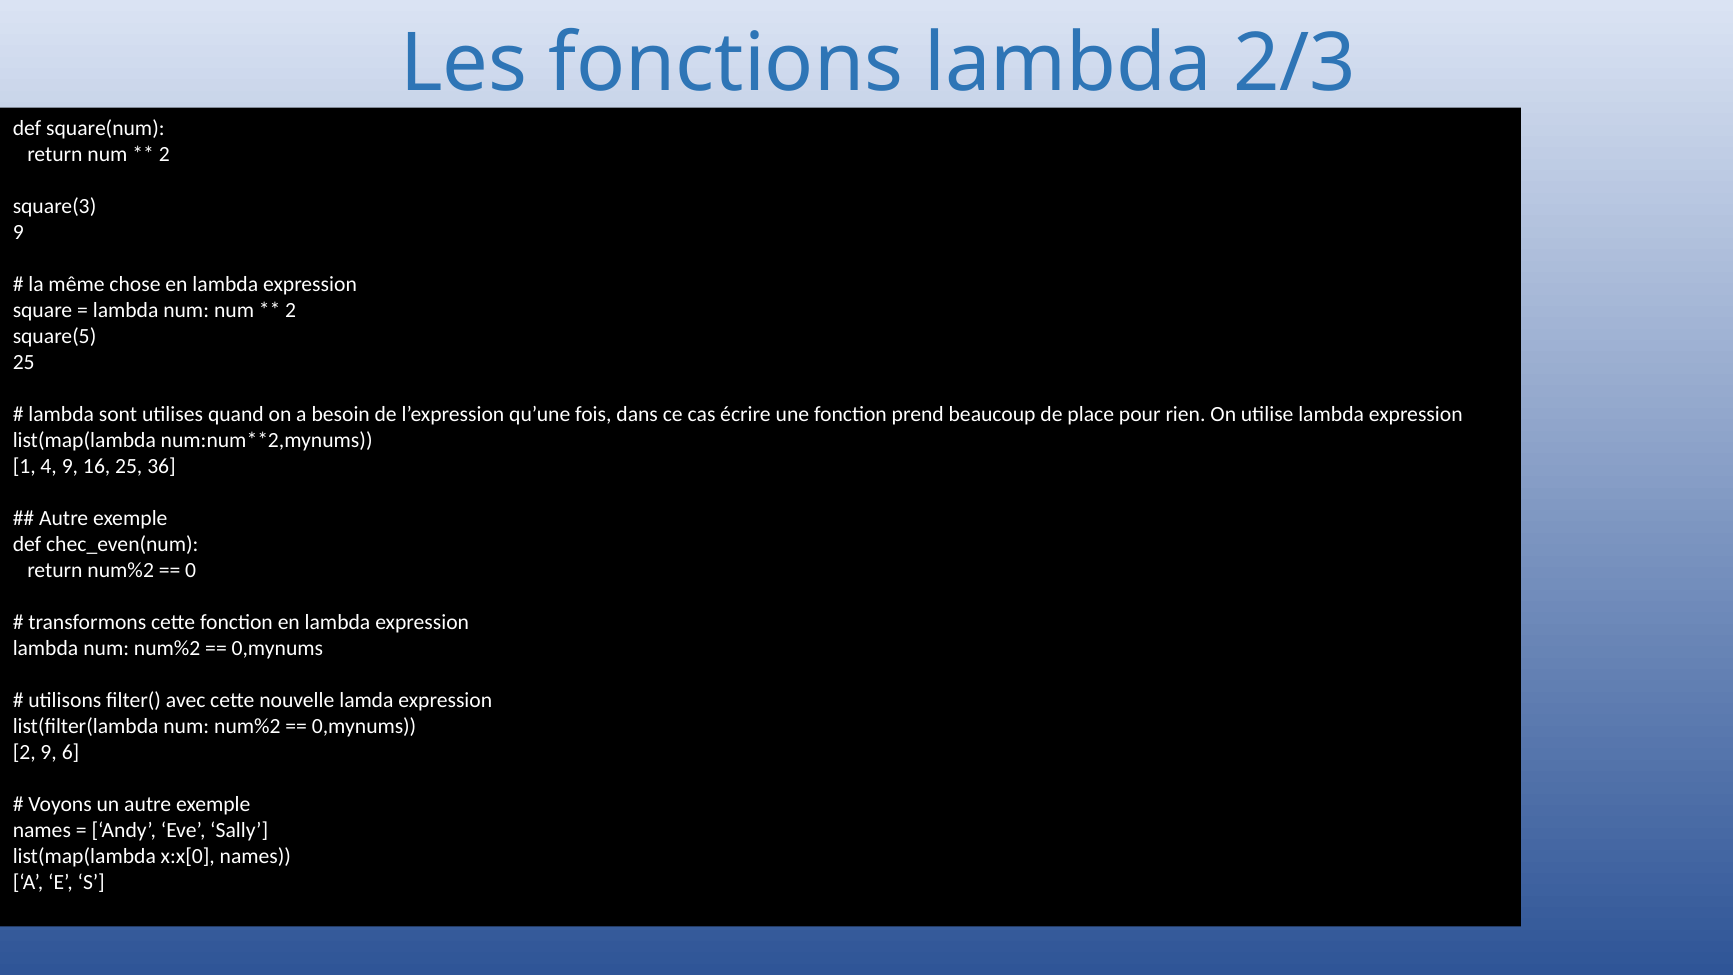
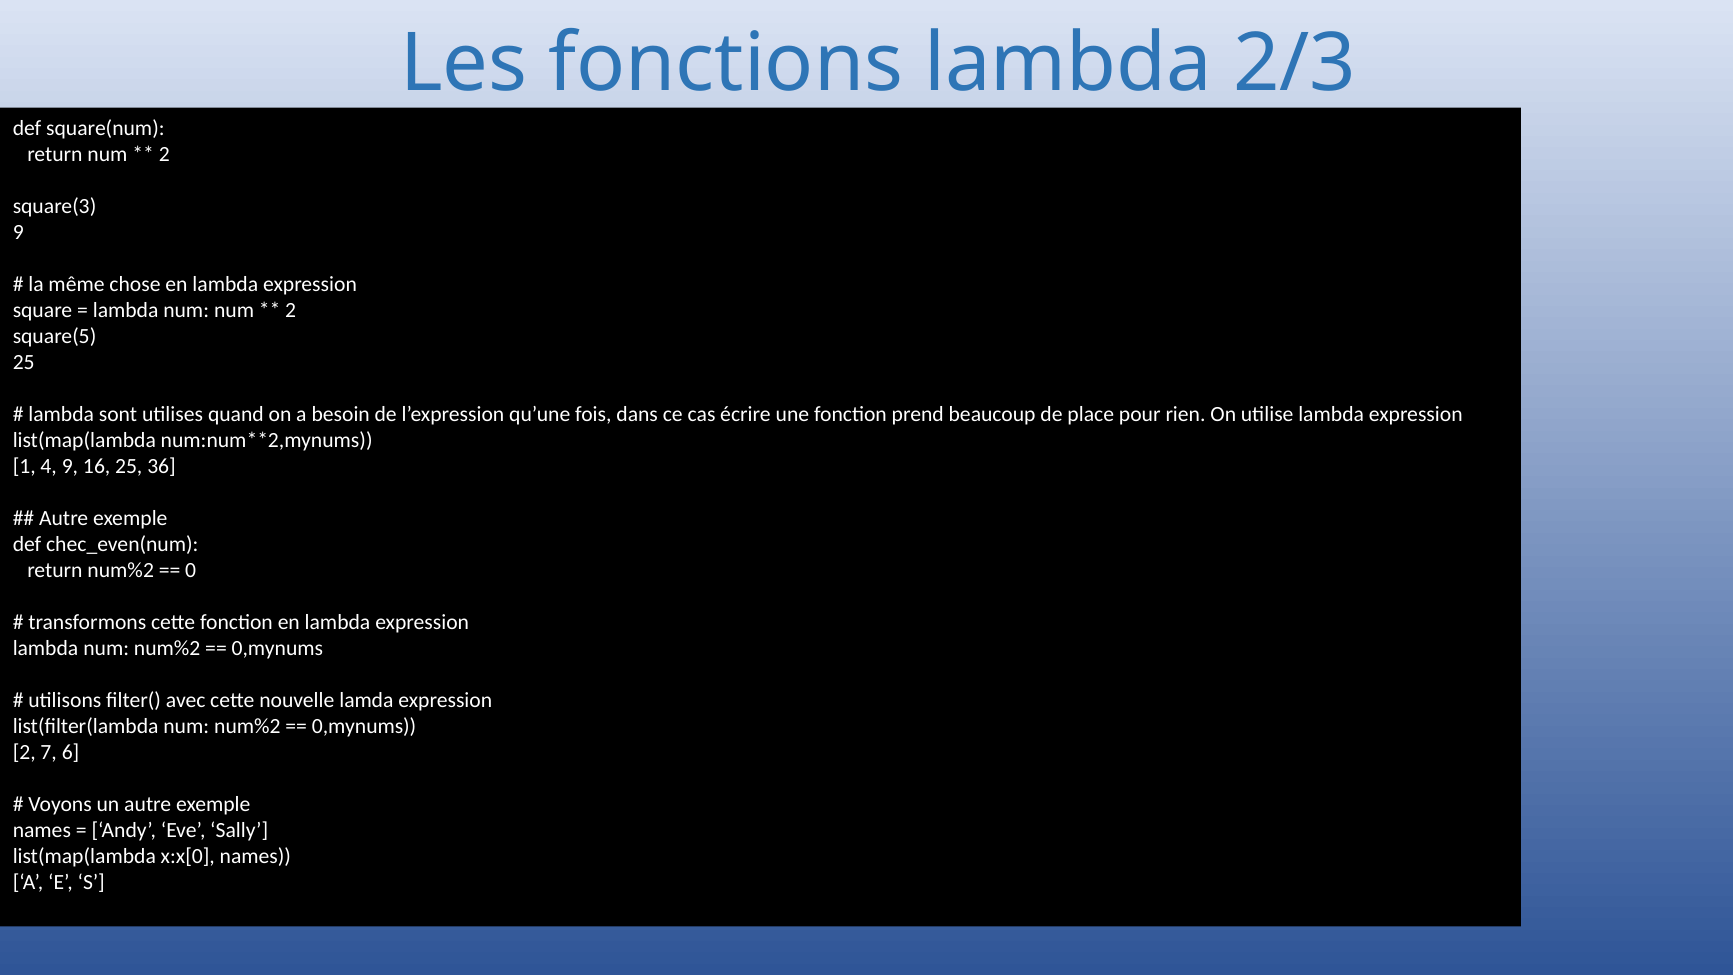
2 9: 9 -> 7
